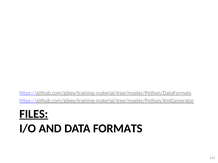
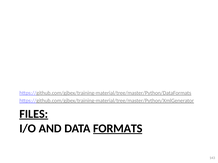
FORMATS underline: none -> present
